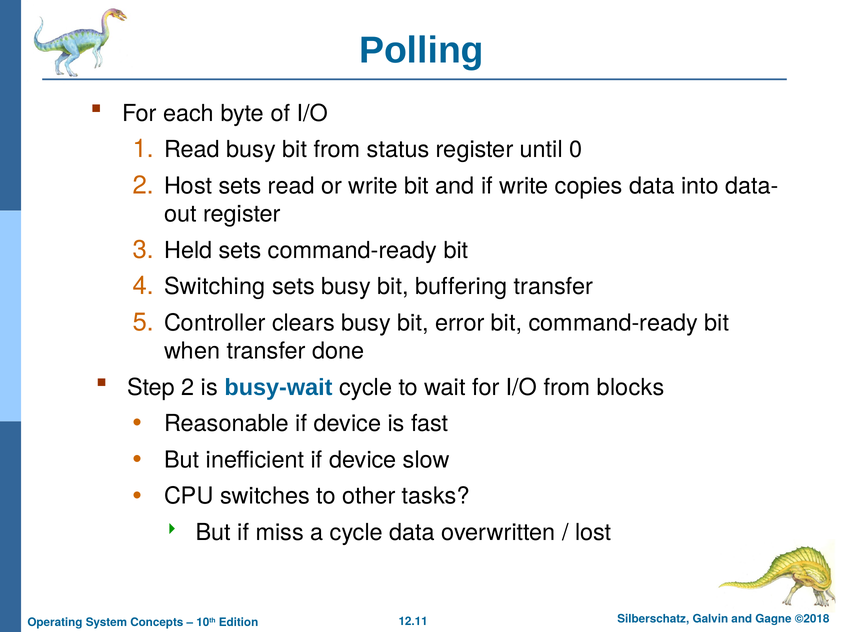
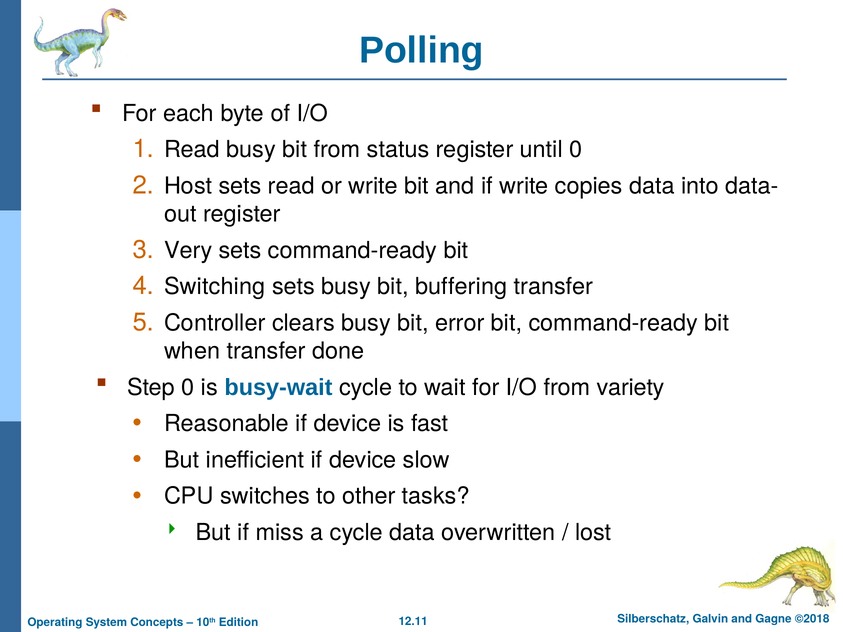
Held: Held -> Very
Step 2: 2 -> 0
blocks: blocks -> variety
